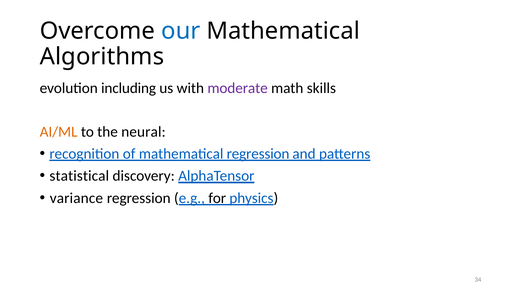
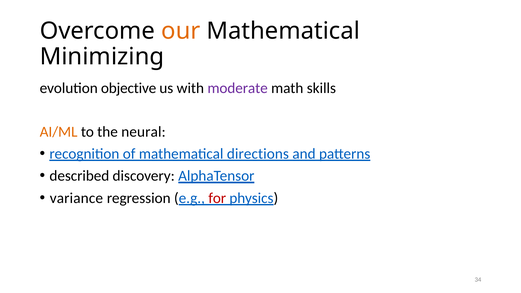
our colour: blue -> orange
Algorithms: Algorithms -> Minimizing
including: including -> objective
mathematical regression: regression -> directions
statistical: statistical -> described
for colour: black -> red
